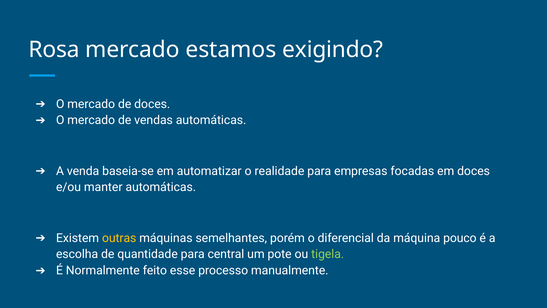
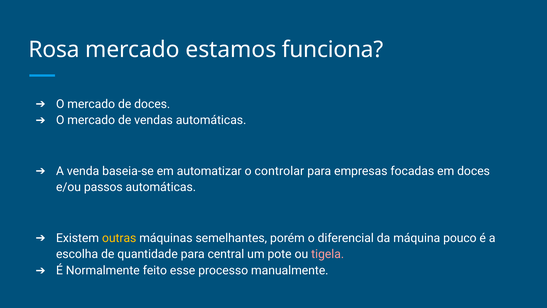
exigindo: exigindo -> funciona
realidade: realidade -> controlar
manter: manter -> passos
tigela colour: light green -> pink
